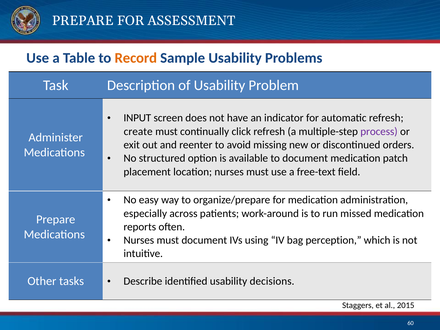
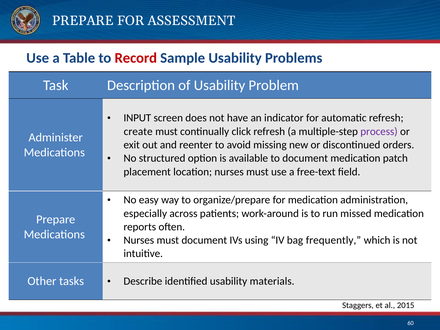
Record colour: orange -> red
perception: perception -> frequently
decisions: decisions -> materials
